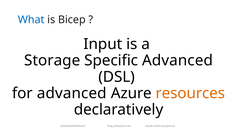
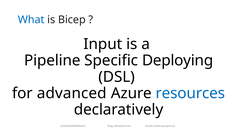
Storage: Storage -> Pipeline
Specific Advanced: Advanced -> Deploying
resources colour: orange -> blue
